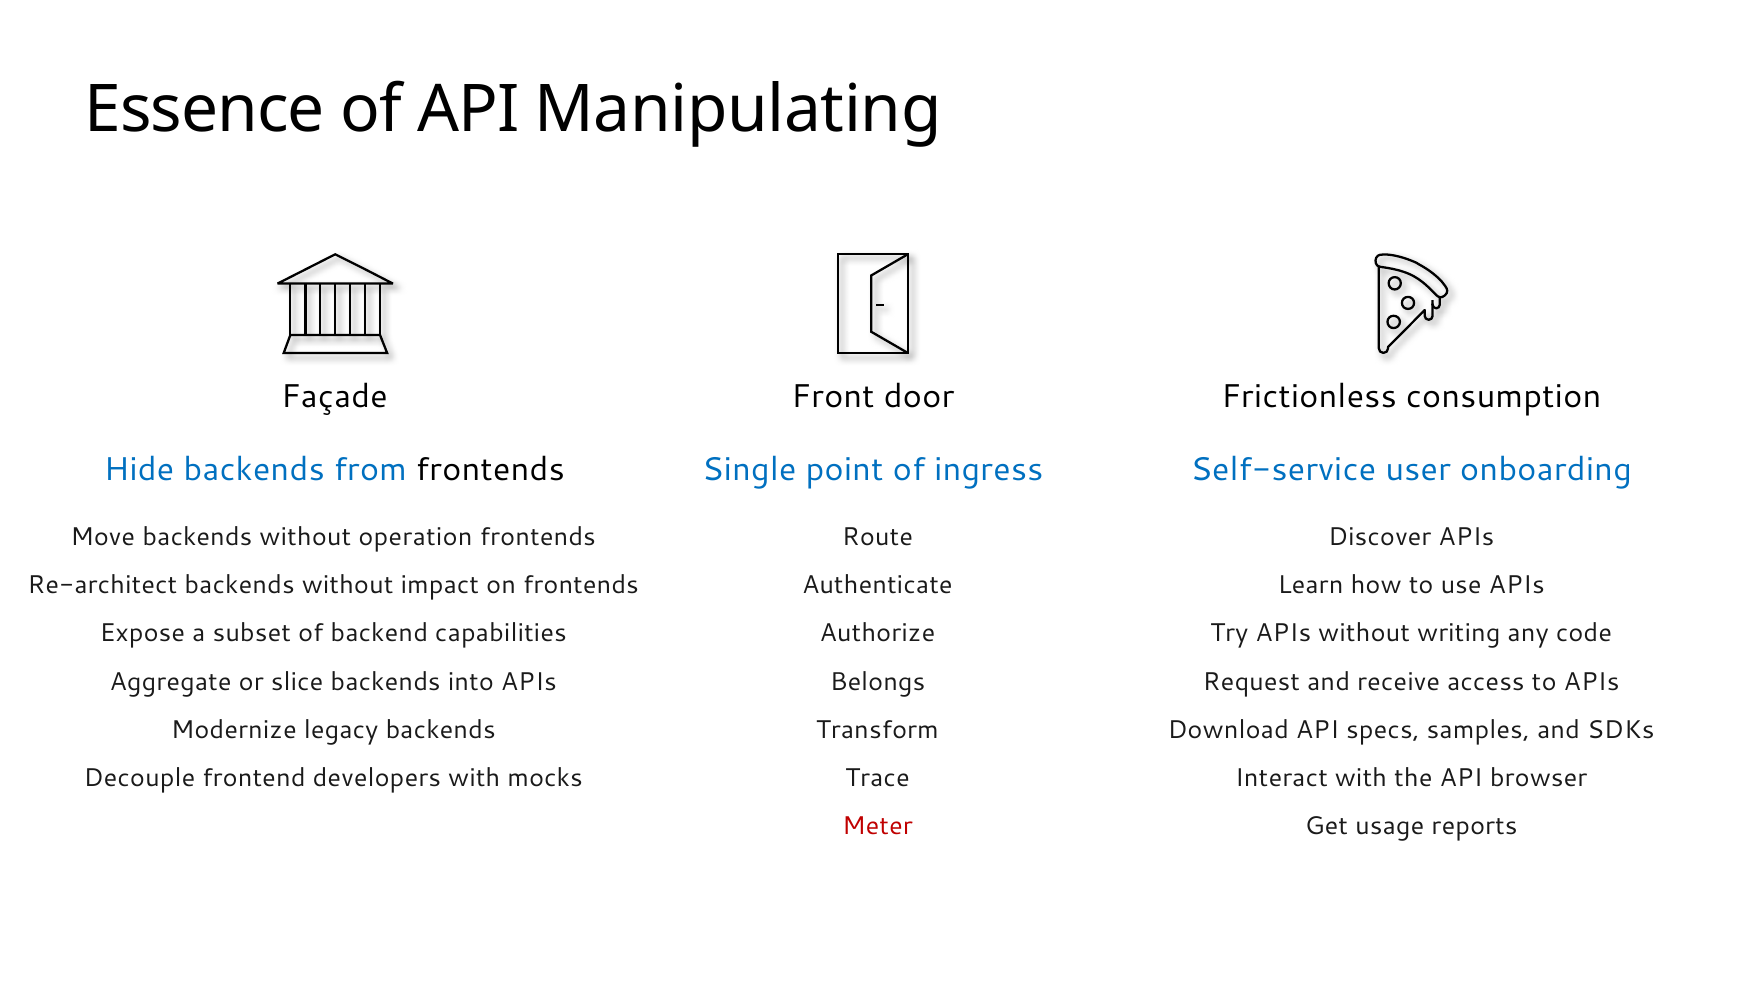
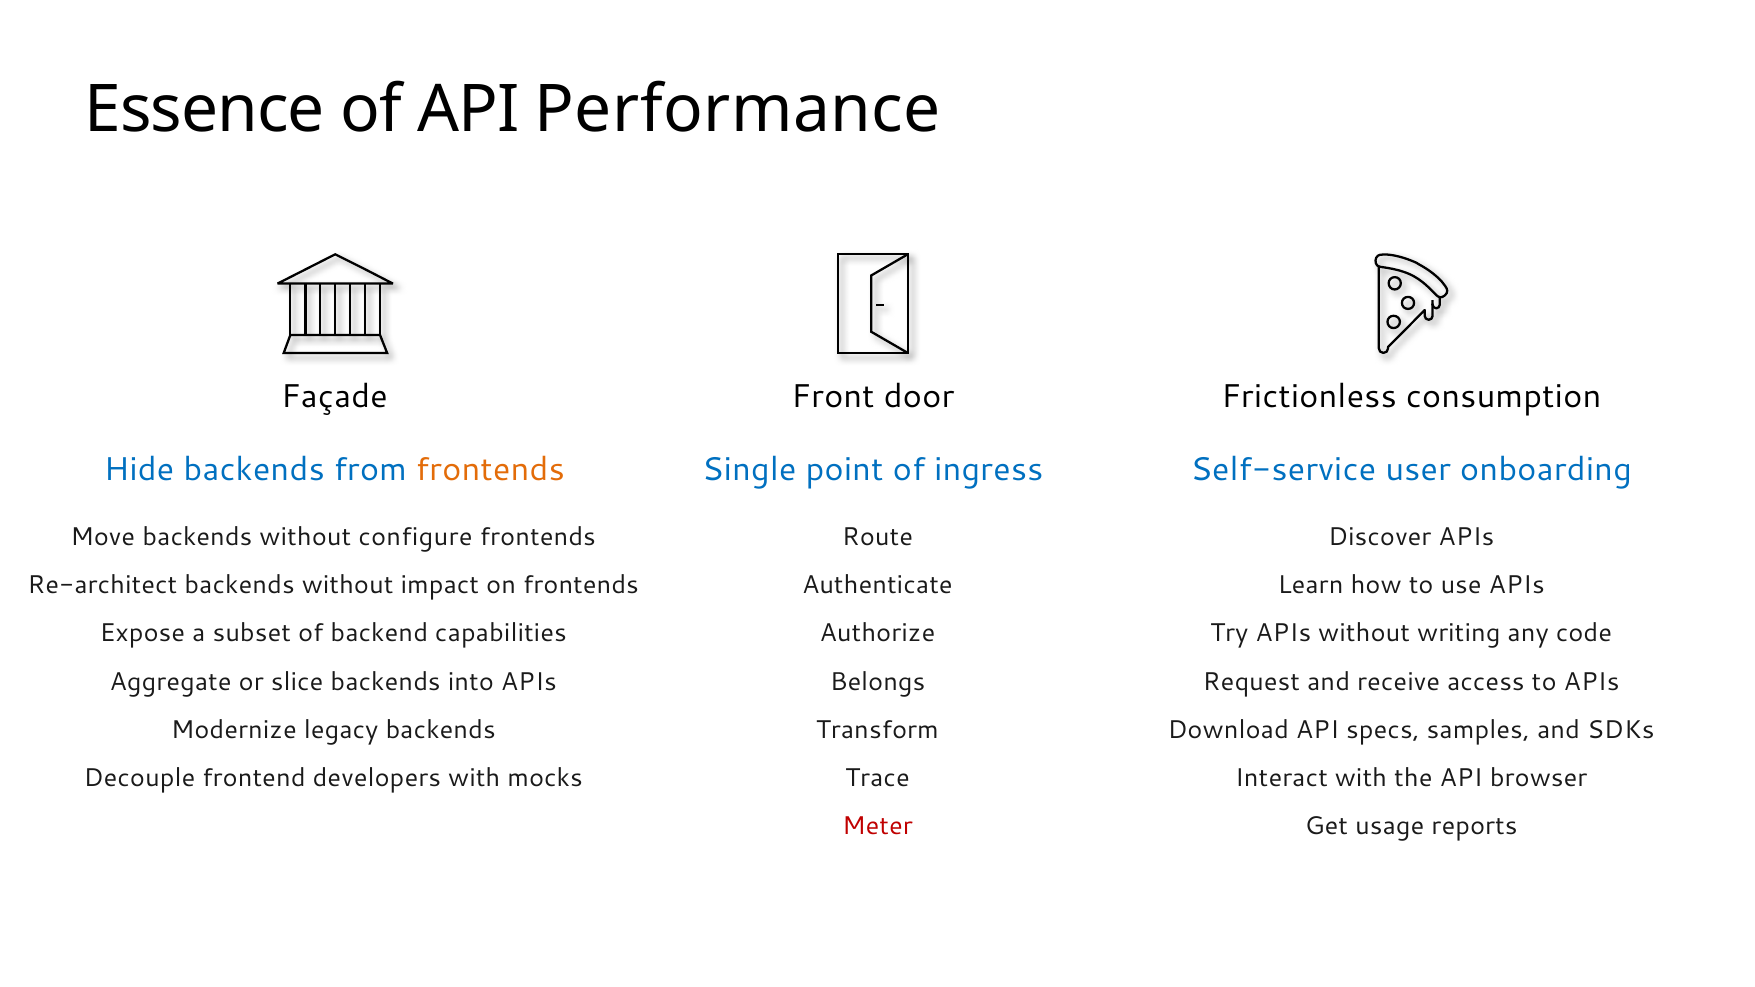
Manipulating: Manipulating -> Performance
frontends at (490, 469) colour: black -> orange
operation: operation -> configure
